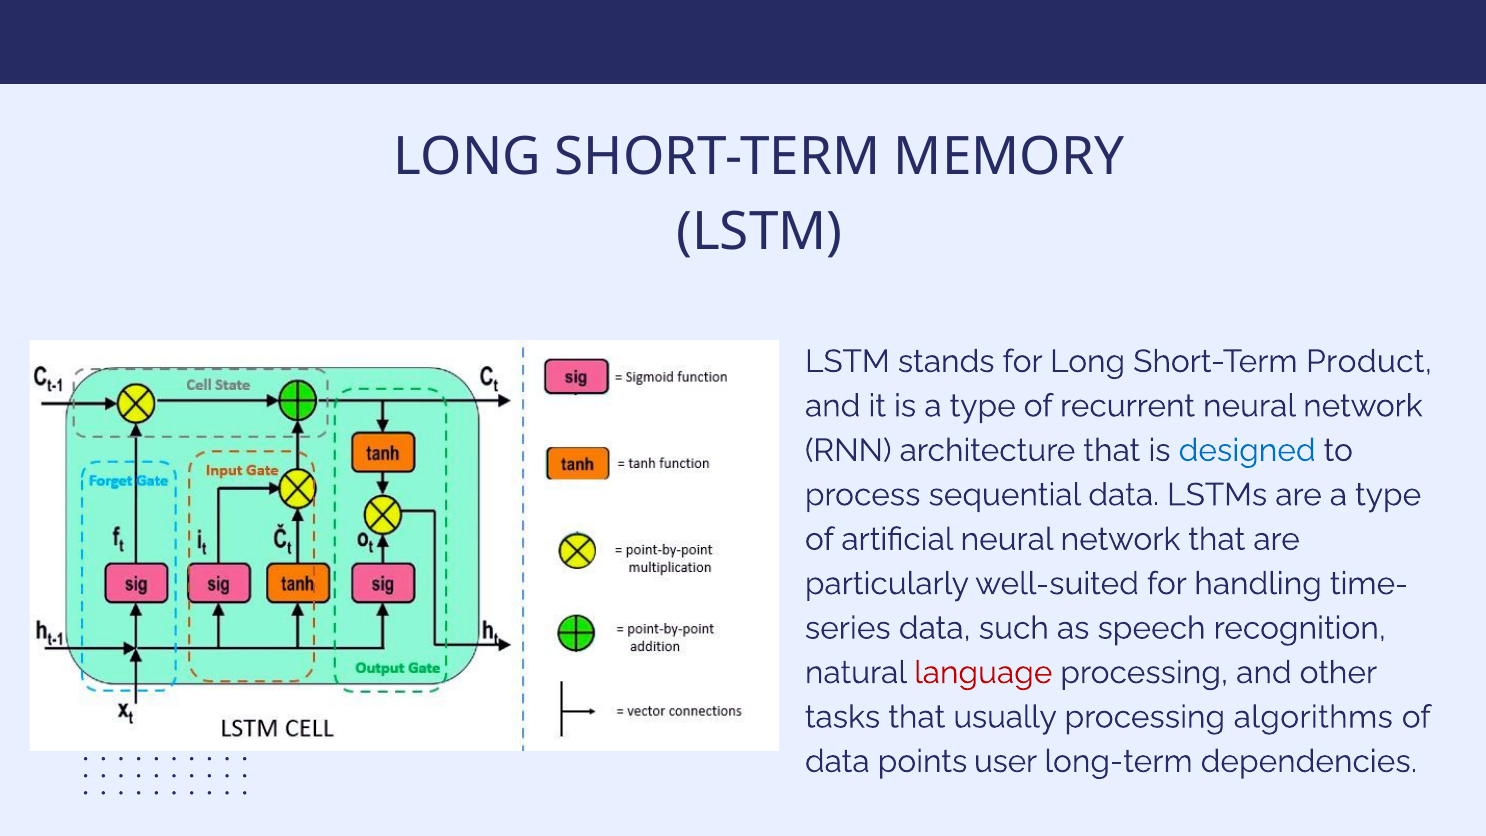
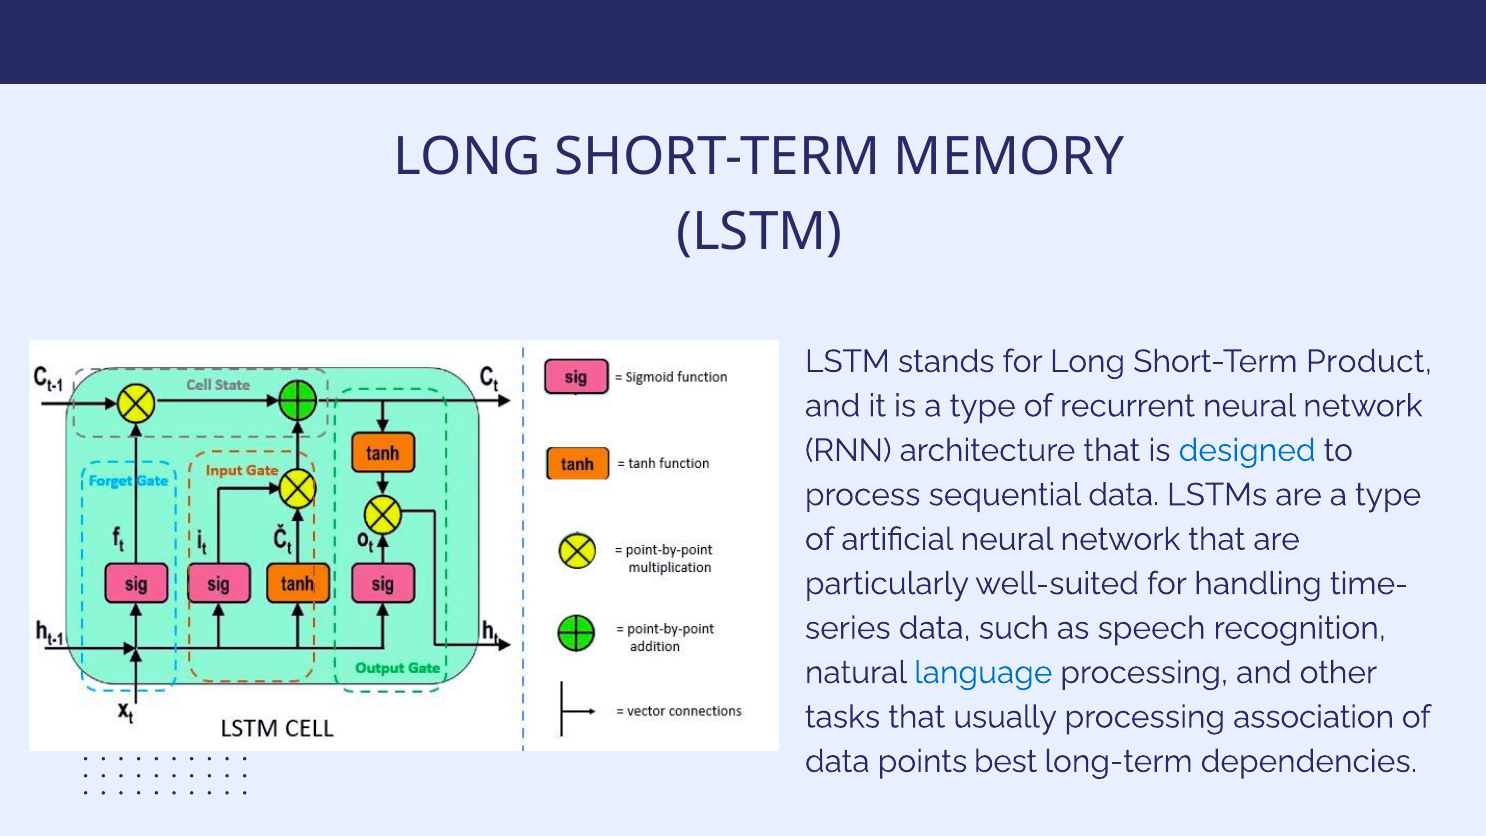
language colour: red -> blue
algorithms: algorithms -> association
user: user -> best
